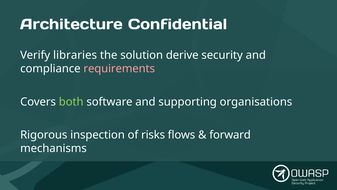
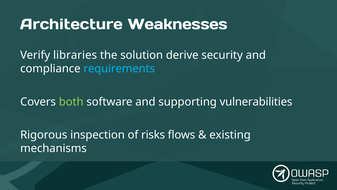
Confidential: Confidential -> Weaknesses
requirements colour: pink -> light blue
organisations: organisations -> vulnerabilities
forward: forward -> existing
